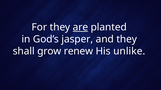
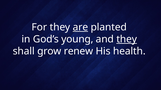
jasper: jasper -> young
they at (127, 39) underline: none -> present
unlike: unlike -> health
